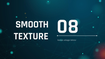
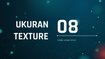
SMOOTH: SMOOTH -> UKURAN
